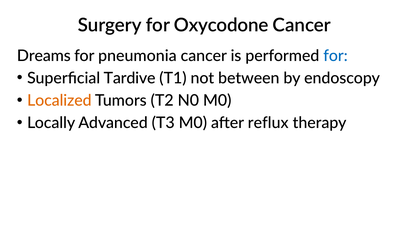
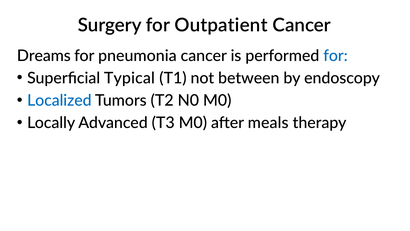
Oxycodone: Oxycodone -> Outpatient
Tardive: Tardive -> Typical
Localized colour: orange -> blue
reflux: reflux -> meals
